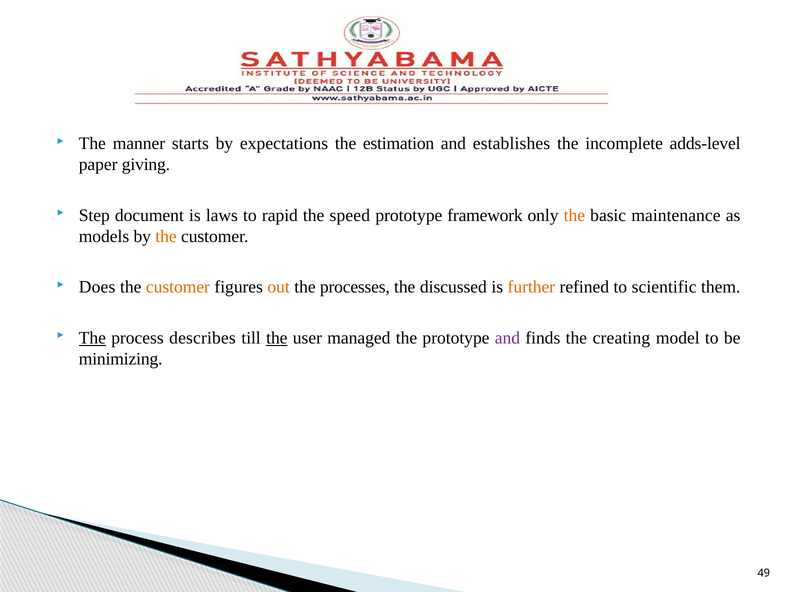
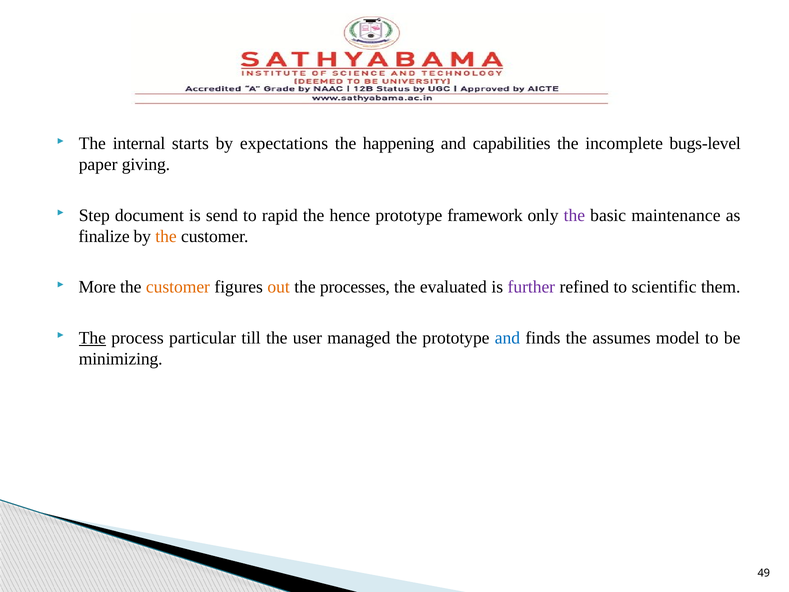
manner: manner -> internal
estimation: estimation -> happening
establishes: establishes -> capabilities
adds-level: adds-level -> bugs-level
laws: laws -> send
speed: speed -> hence
the at (574, 215) colour: orange -> purple
models: models -> finalize
Does: Does -> More
discussed: discussed -> evaluated
further colour: orange -> purple
describes: describes -> particular
the at (277, 338) underline: present -> none
and at (507, 338) colour: purple -> blue
creating: creating -> assumes
